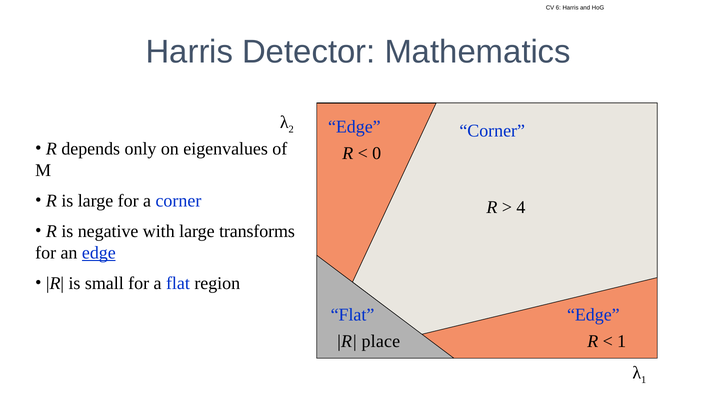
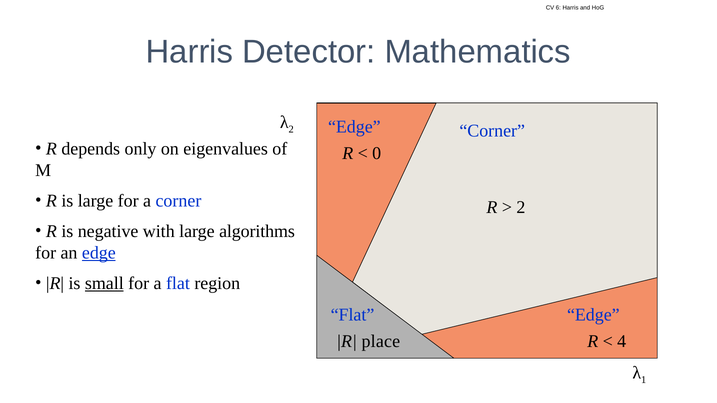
4 at (521, 207): 4 -> 2
transforms: transforms -> algorithms
small underline: none -> present
1 at (622, 342): 1 -> 4
